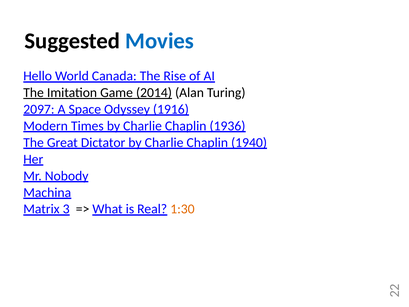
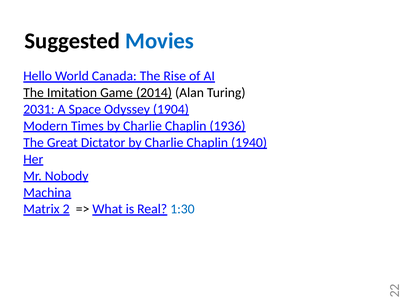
2097: 2097 -> 2031
1916: 1916 -> 1904
Matrix 3: 3 -> 2
1:30 colour: orange -> blue
